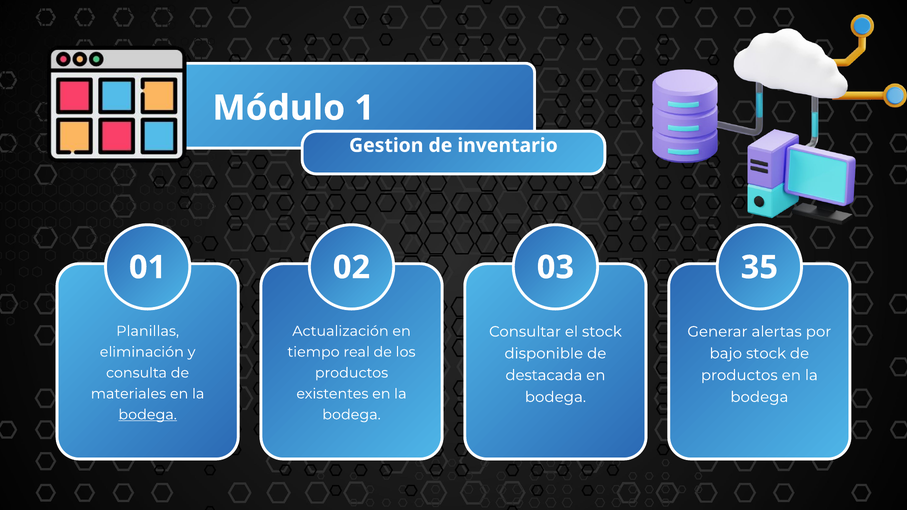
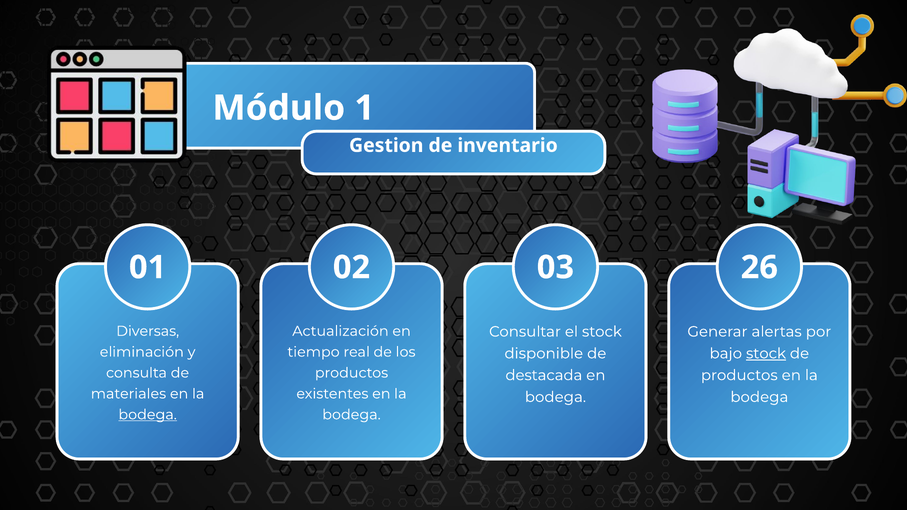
35: 35 -> 26
Planillas: Planillas -> Diversas
stock at (766, 354) underline: none -> present
